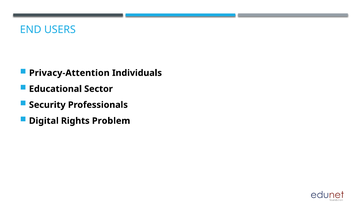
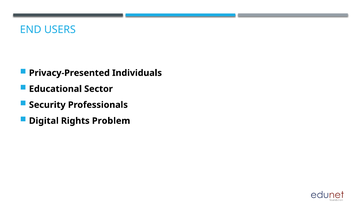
Privacy-Attention: Privacy-Attention -> Privacy-Presented
